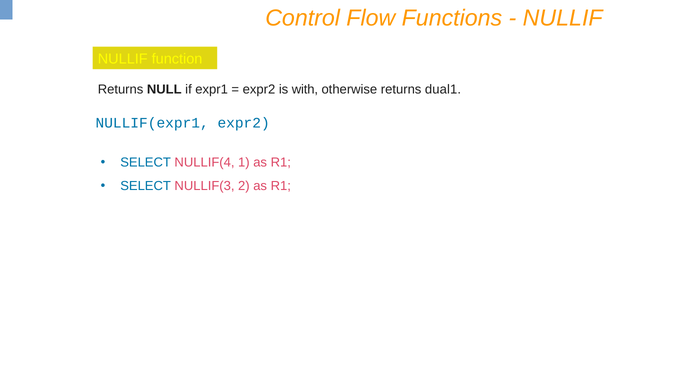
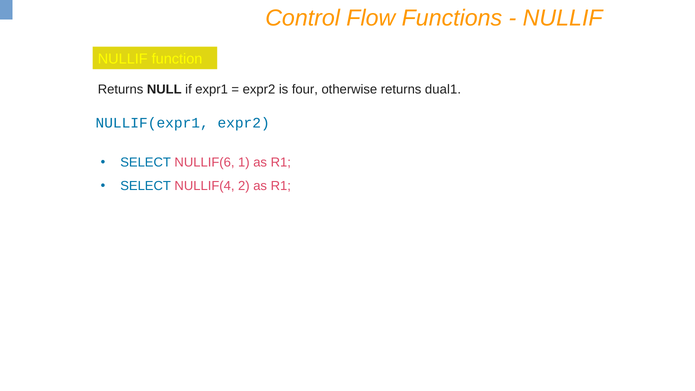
with: with -> four
NULLIF(4: NULLIF(4 -> NULLIF(6
NULLIF(3: NULLIF(3 -> NULLIF(4
